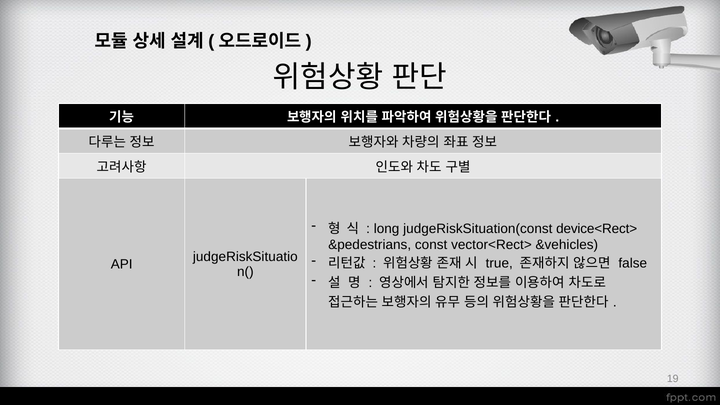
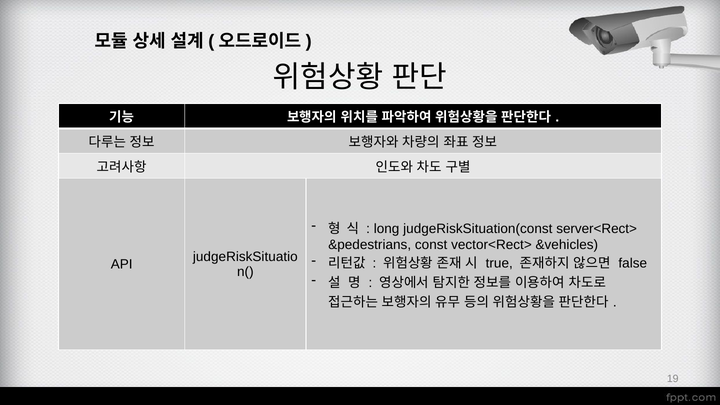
device<Rect>: device<Rect> -> server<Rect>
